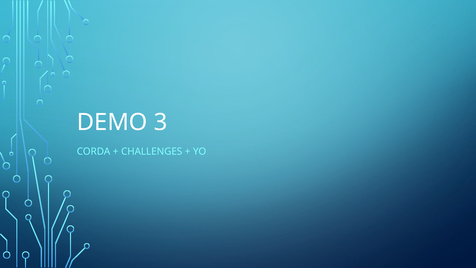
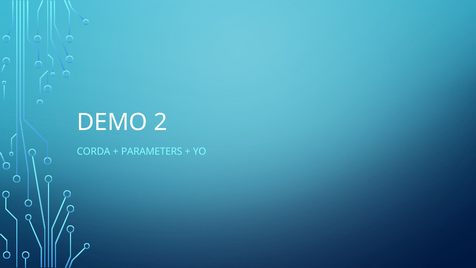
3: 3 -> 2
CHALLENGES: CHALLENGES -> PARAMETERS
